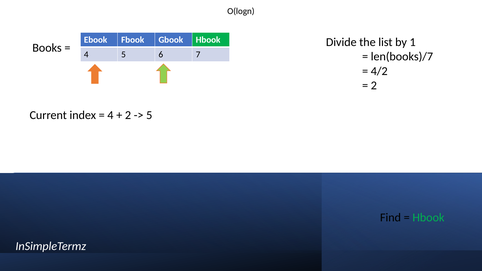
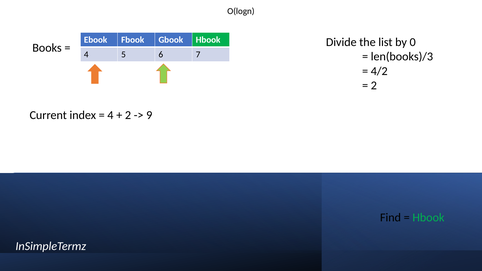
1: 1 -> 0
len(books)/7: len(books)/7 -> len(books)/3
5 at (149, 115): 5 -> 9
